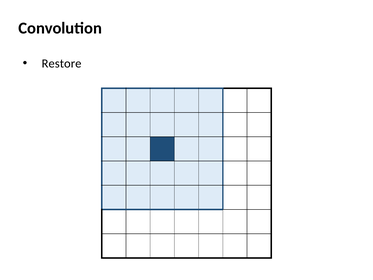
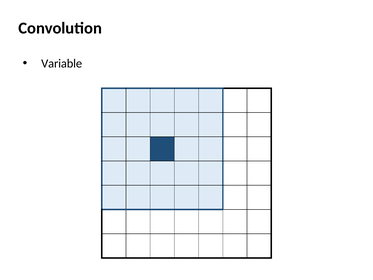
Restore: Restore -> Variable
